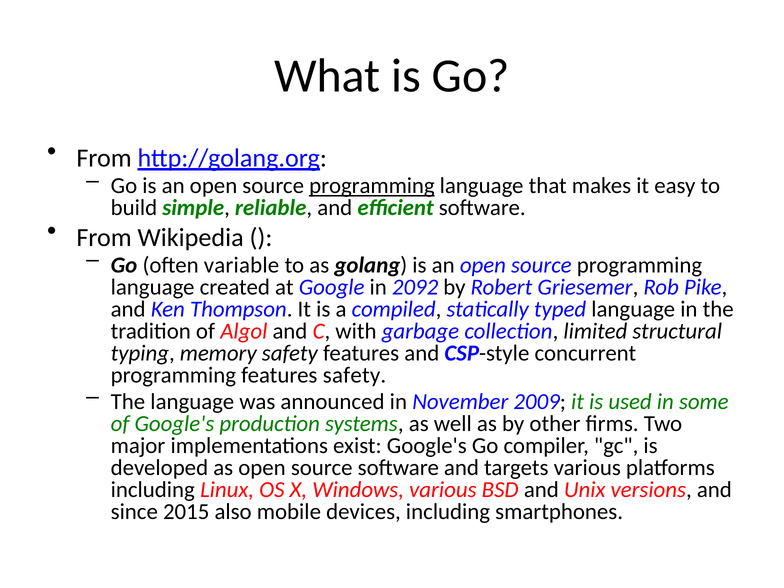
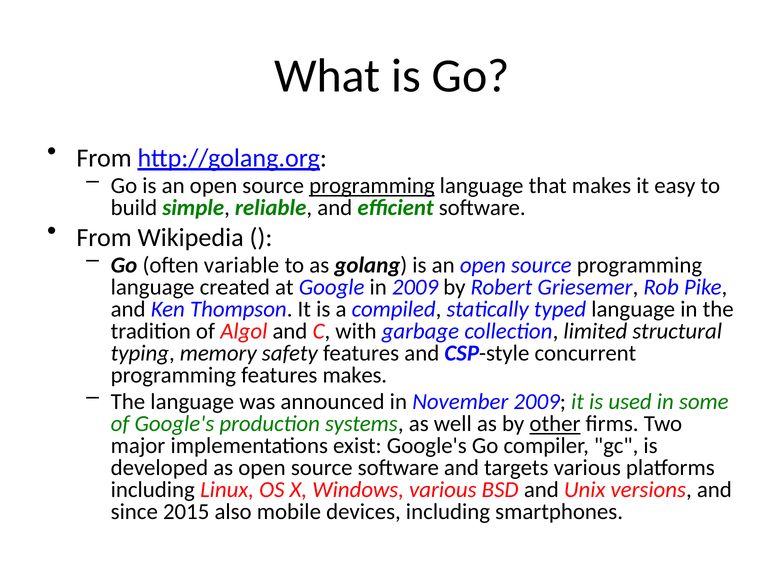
in 2092: 2092 -> 2009
features safety: safety -> makes
other underline: none -> present
